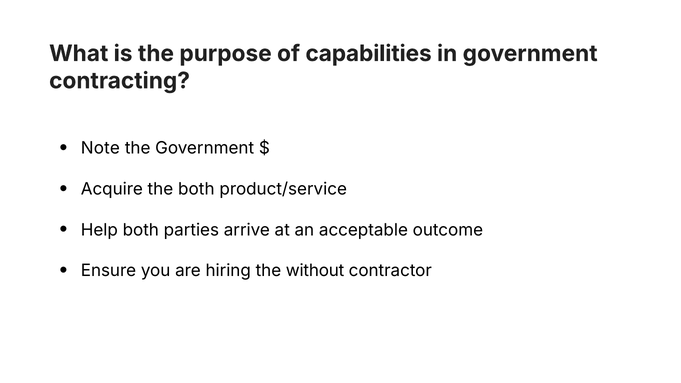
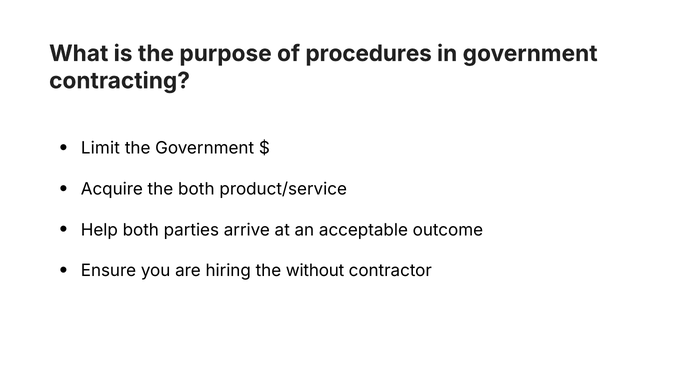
capabilities: capabilities -> procedures
Note: Note -> Limit
